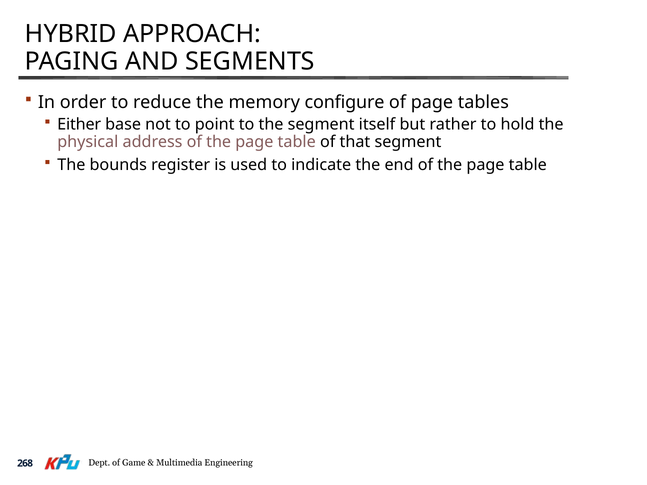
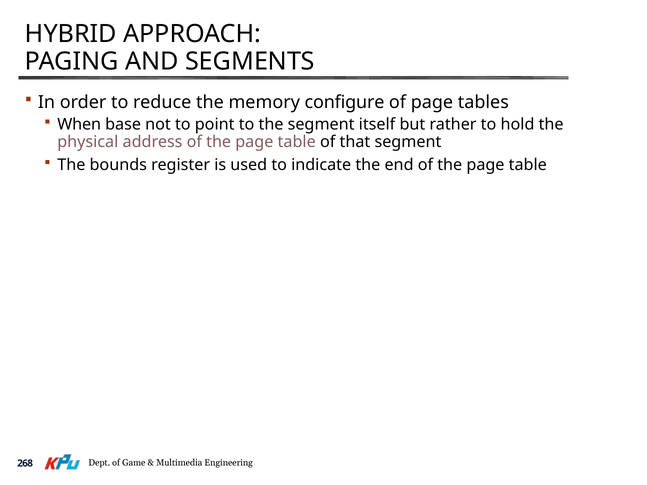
Either: Either -> When
